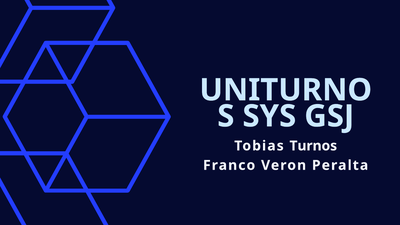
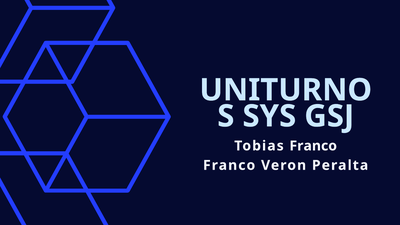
Tobias Turnos: Turnos -> Franco
